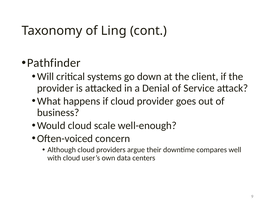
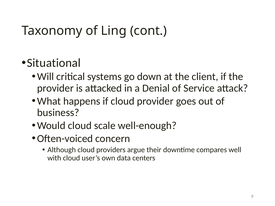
Pathfinder: Pathfinder -> Situational
